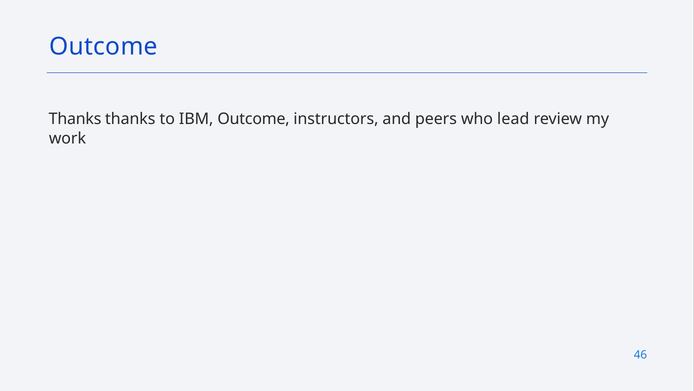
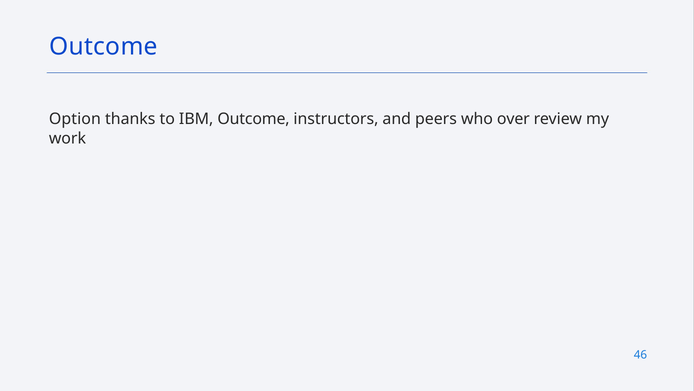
Thanks at (75, 119): Thanks -> Option
lead: lead -> over
